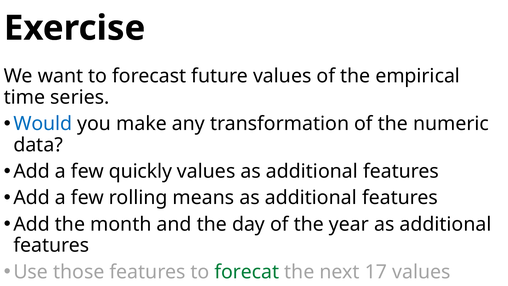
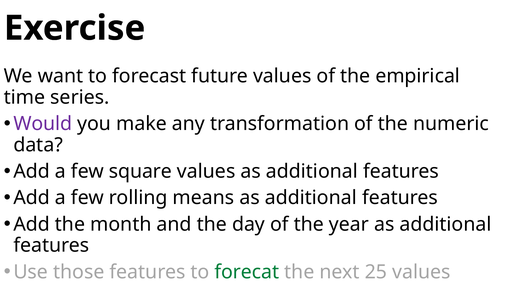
Would colour: blue -> purple
quickly: quickly -> square
17: 17 -> 25
